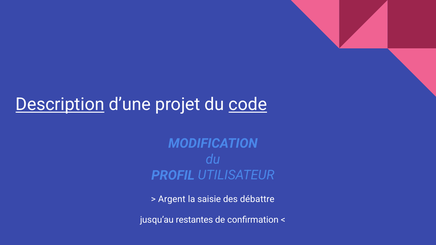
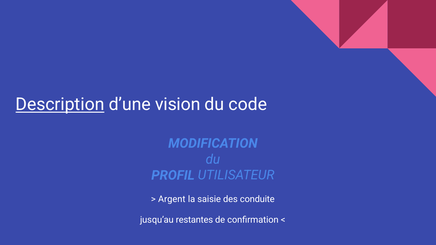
projet: projet -> vision
code underline: present -> none
débattre: débattre -> conduite
